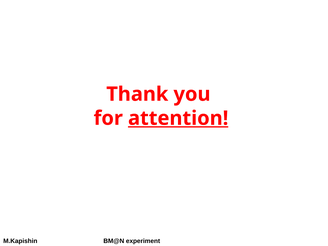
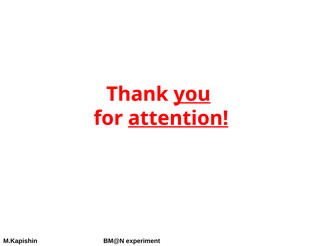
you underline: none -> present
